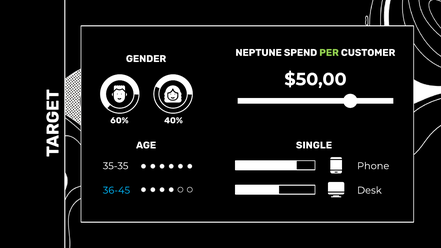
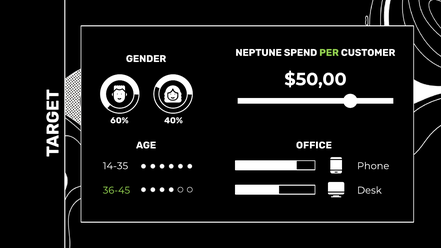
SINGLE: SINGLE -> OFFICE
35-35: 35-35 -> 14-35
36-45 colour: light blue -> light green
